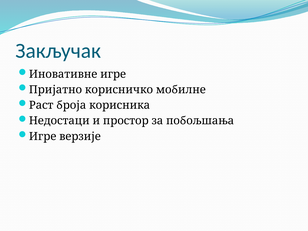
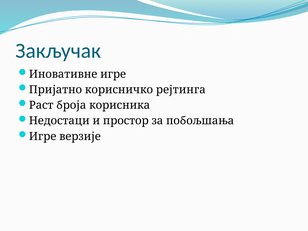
мобилне: мобилне -> рејтинга
